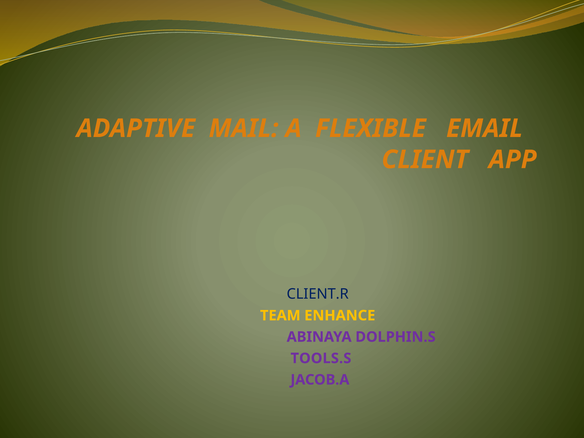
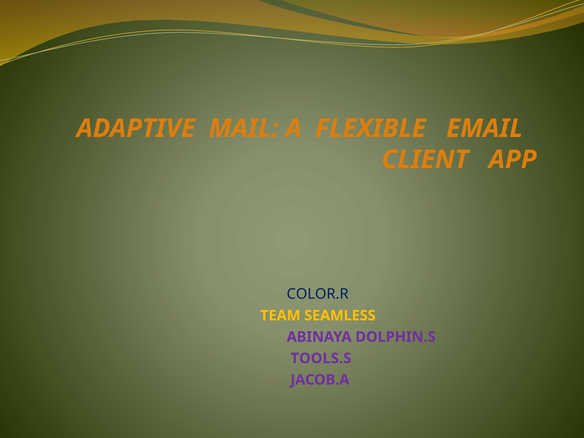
CLIENT.R: CLIENT.R -> COLOR.R
ENHANCE: ENHANCE -> SEAMLESS
